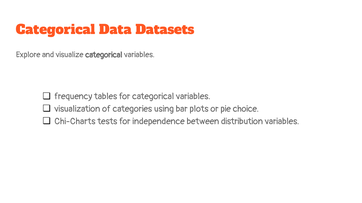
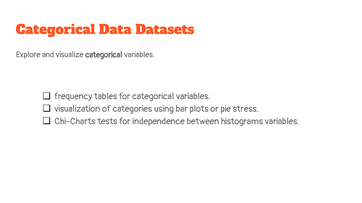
choice: choice -> stress
distribution: distribution -> histograms
